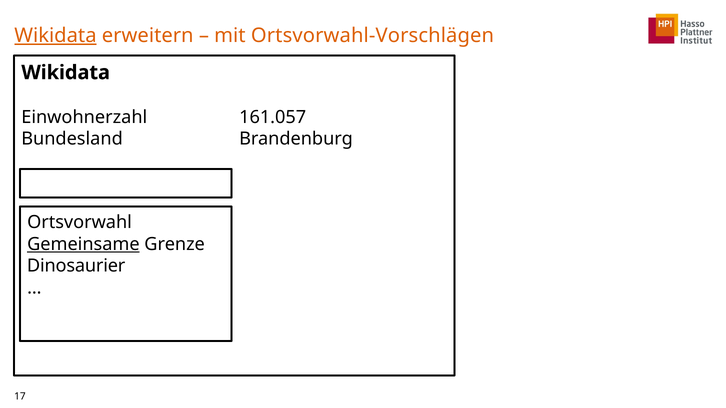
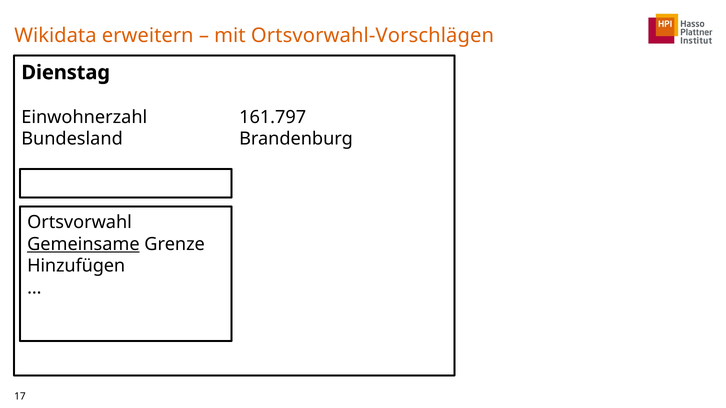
Wikidata at (55, 36) underline: present -> none
Wikidata at (66, 73): Wikidata -> Dienstag
161.057: 161.057 -> 161.797
Dinosaurier: Dinosaurier -> Hinzufügen
